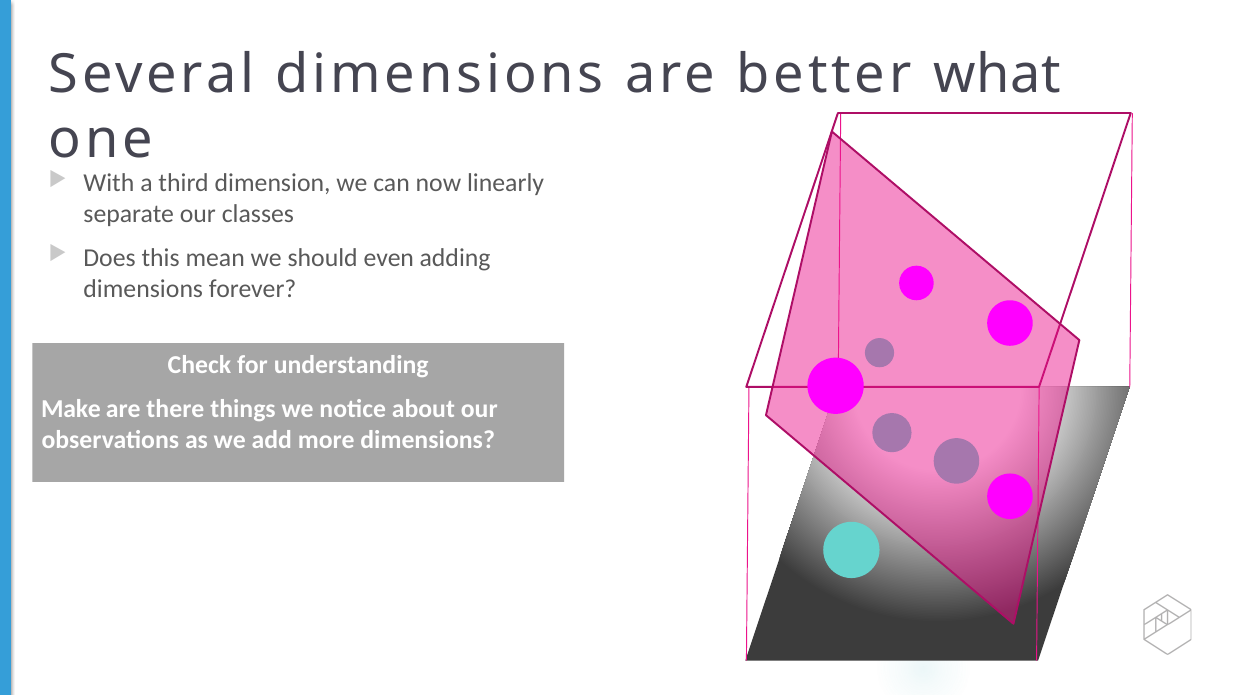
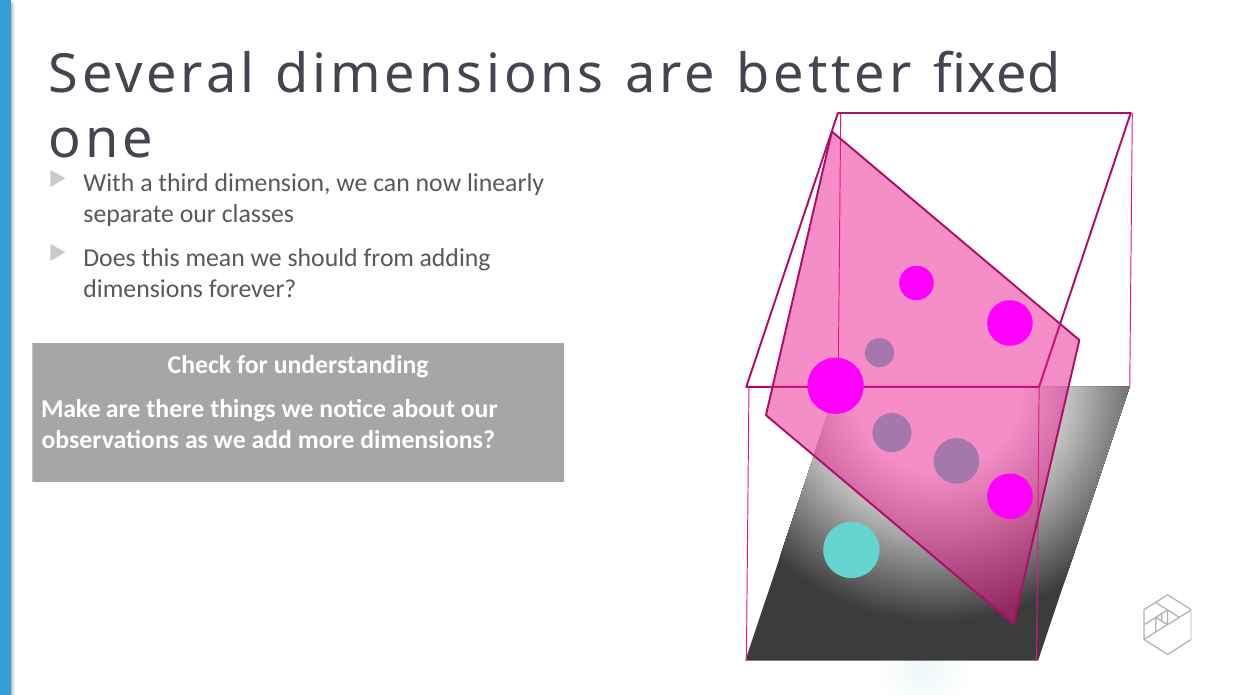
what: what -> fixed
even: even -> from
